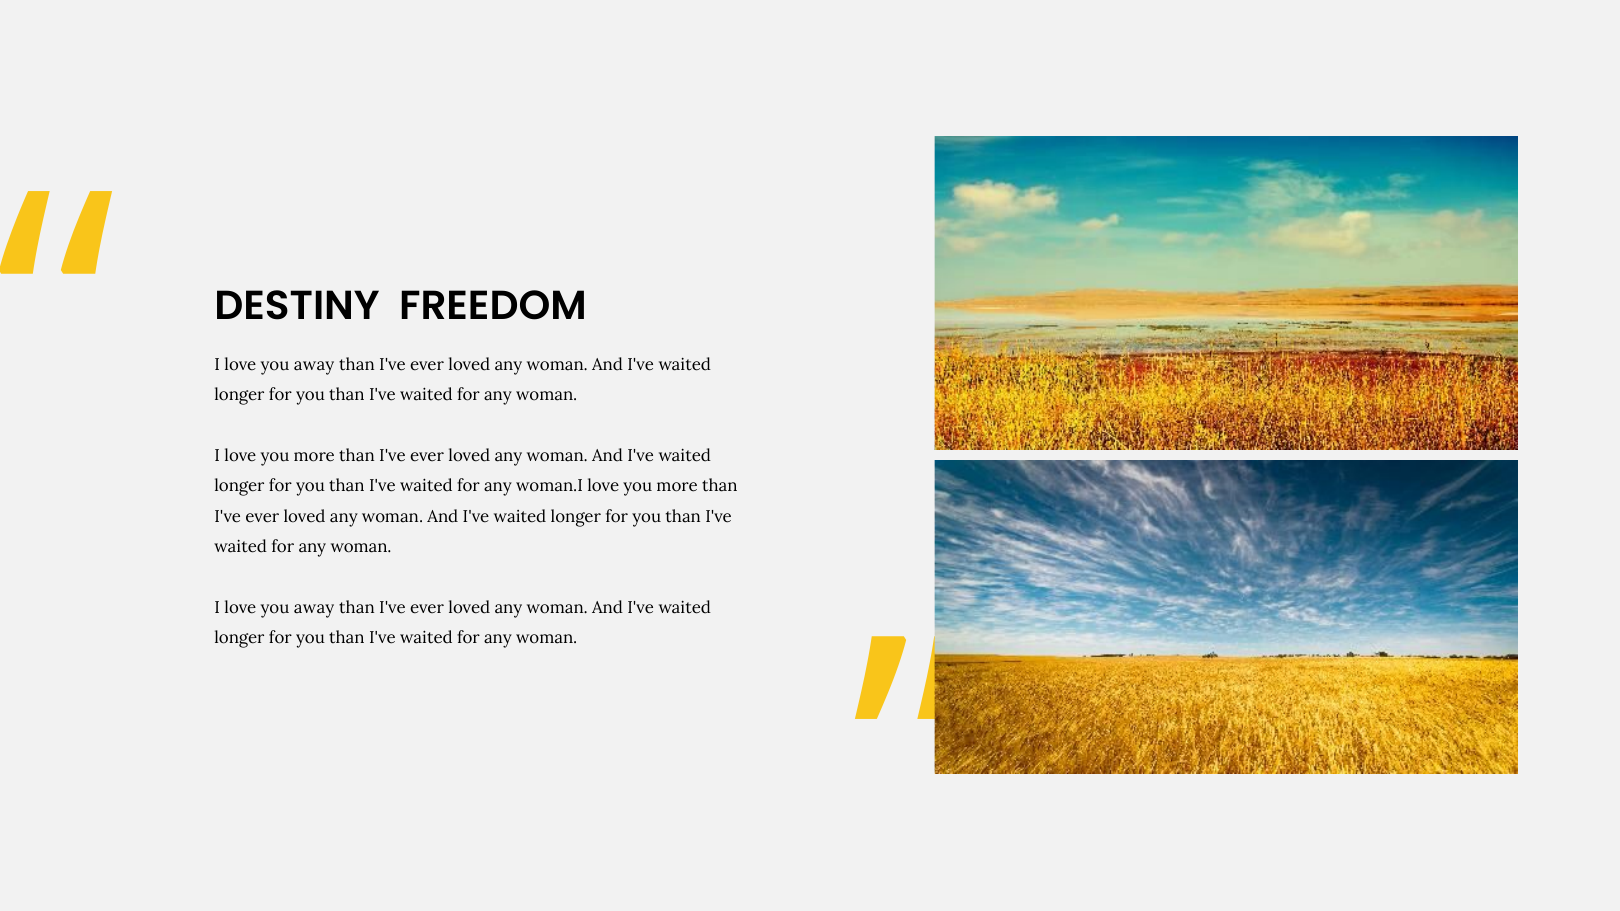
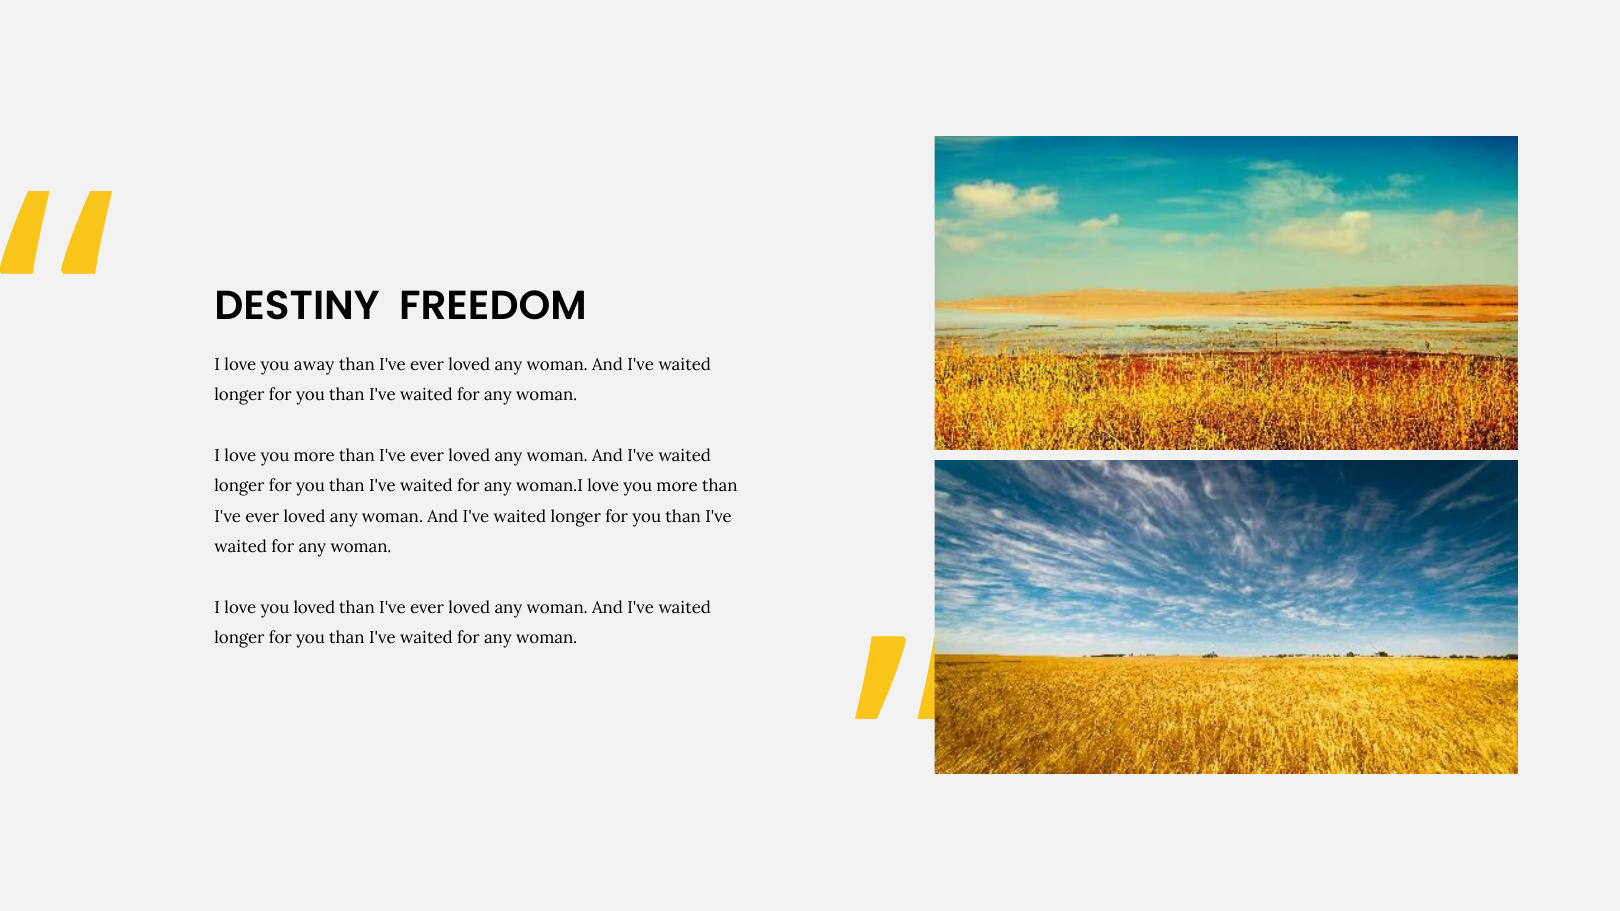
away at (314, 608): away -> loved
